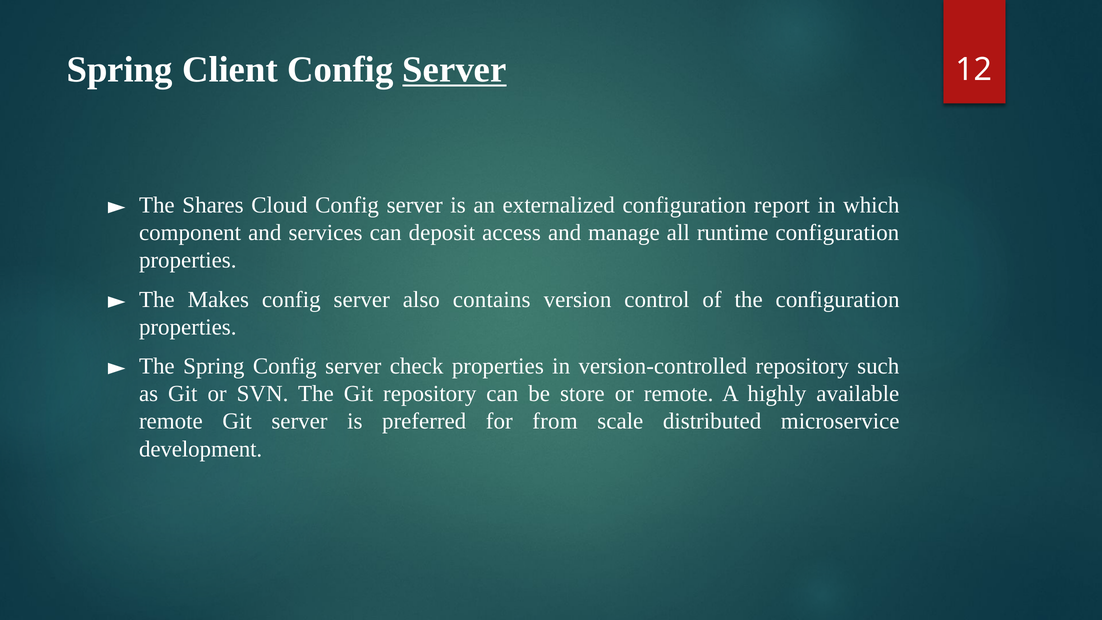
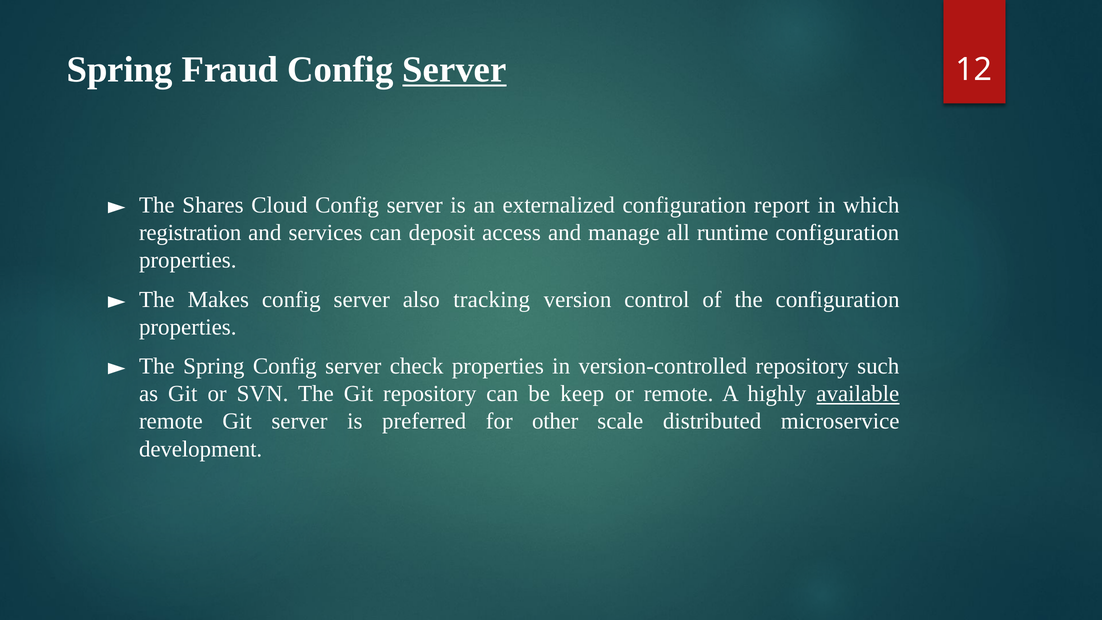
Client: Client -> Fraud
component: component -> registration
contains: contains -> tracking
store: store -> keep
available underline: none -> present
from: from -> other
